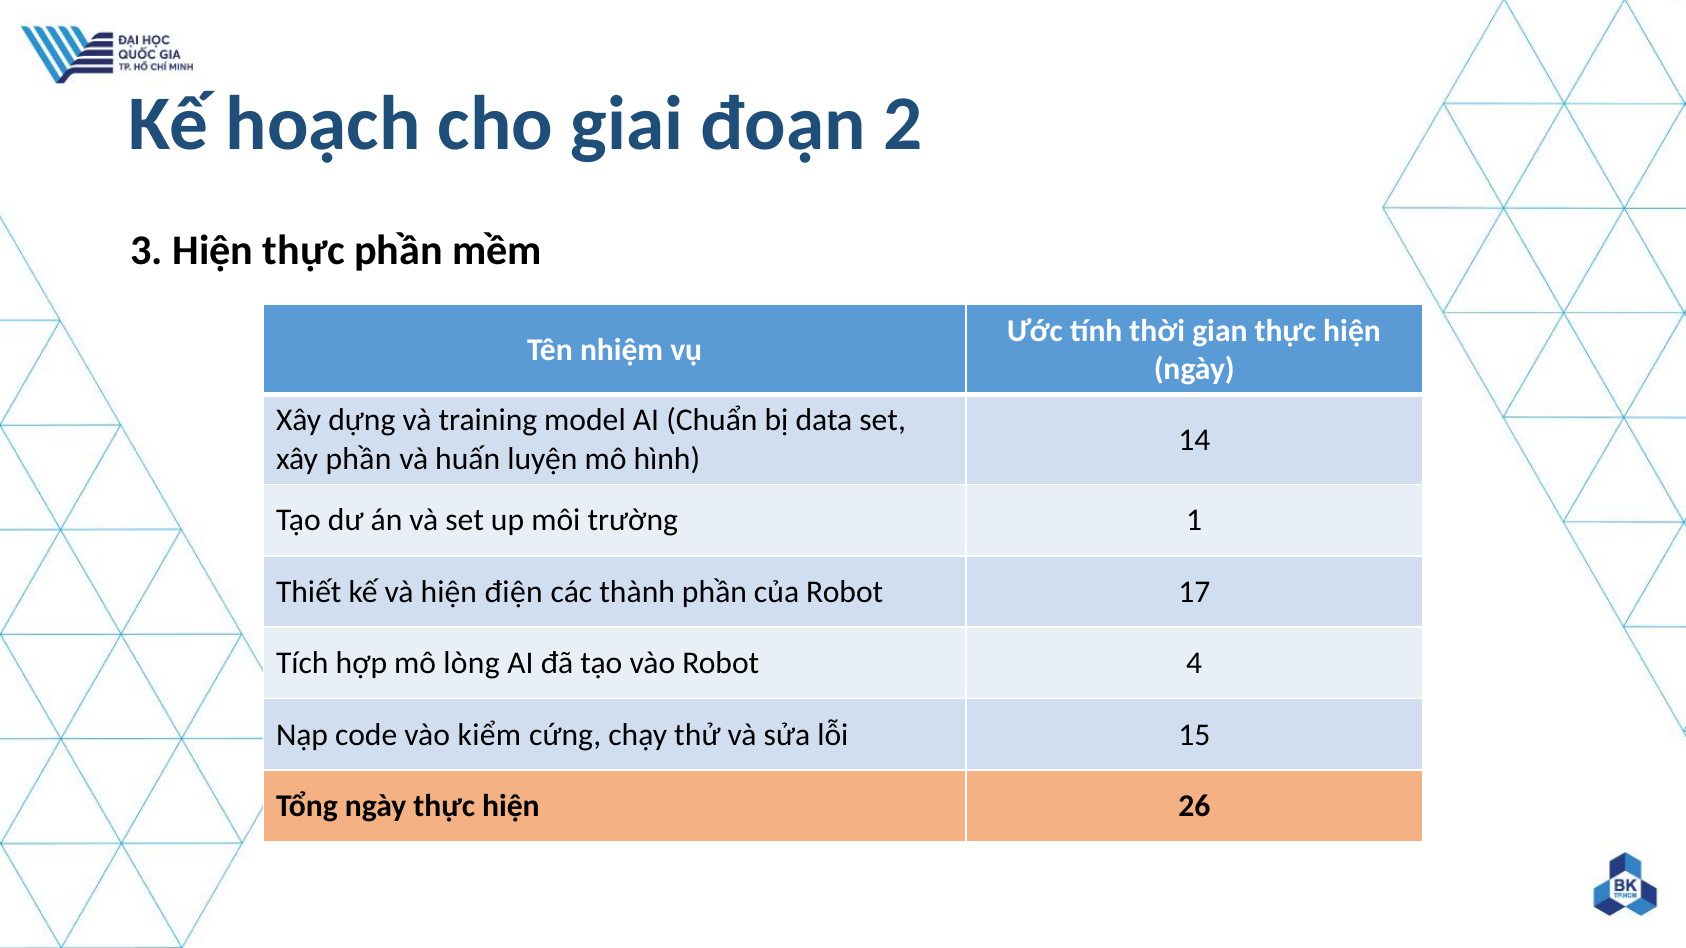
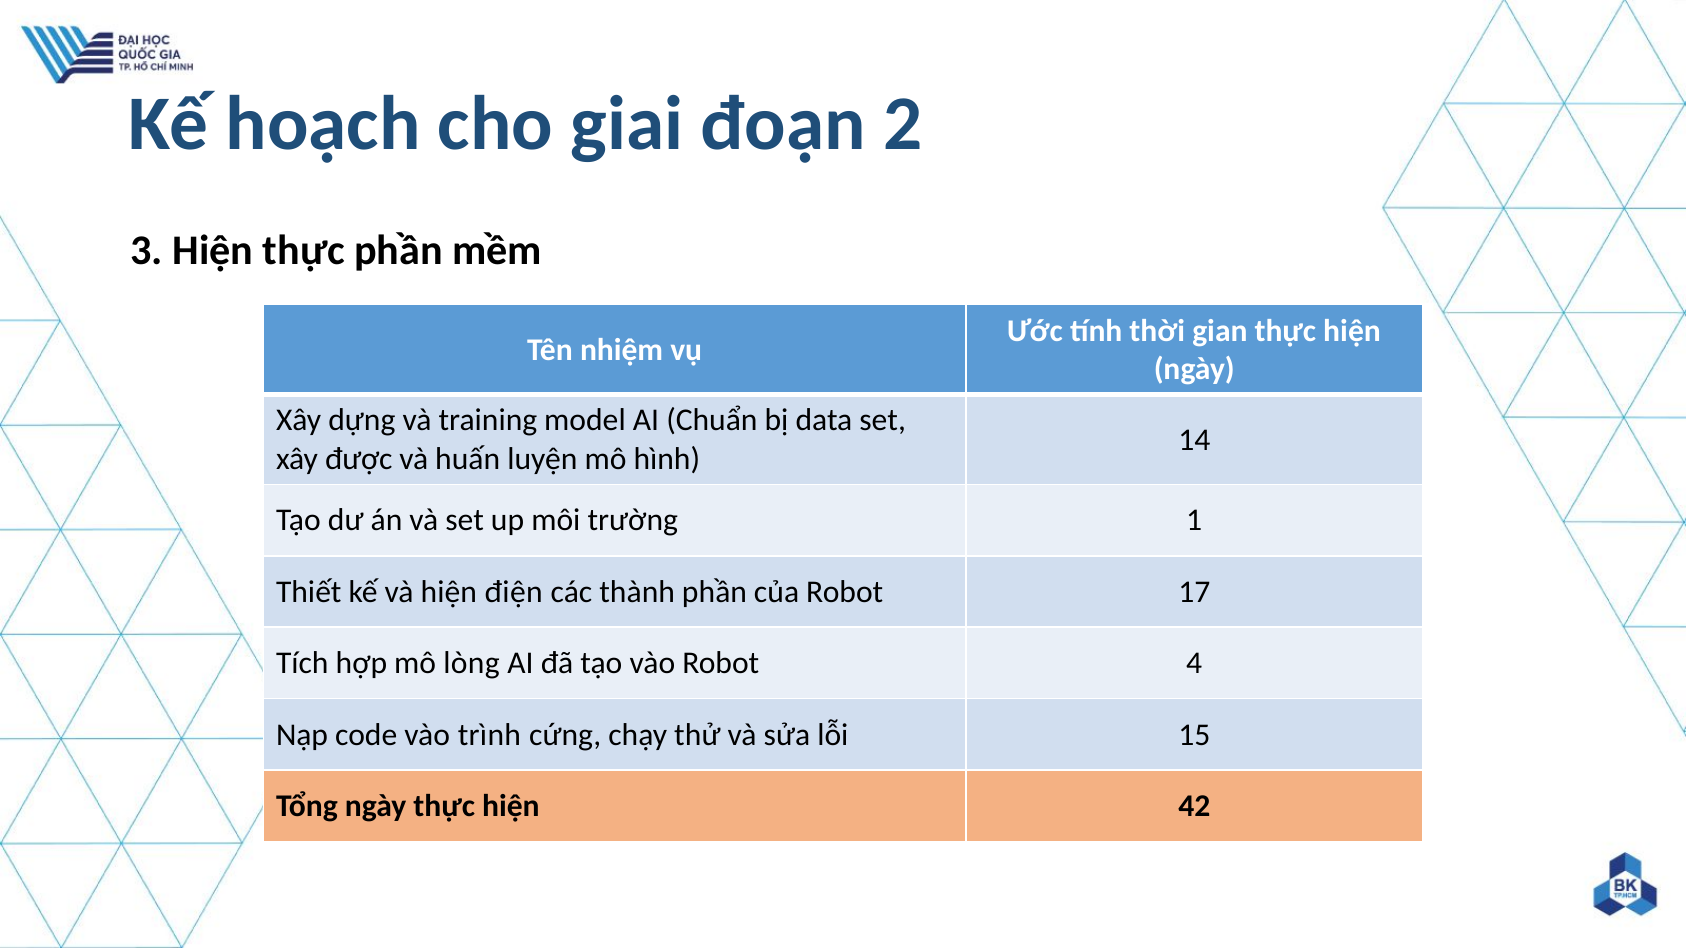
xây phần: phần -> được
kiểm: kiểm -> trình
26: 26 -> 42
